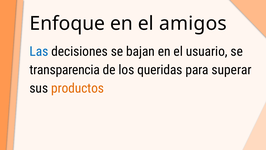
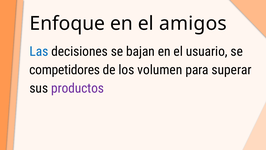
transparencia: transparencia -> competidores
queridas: queridas -> volumen
productos colour: orange -> purple
